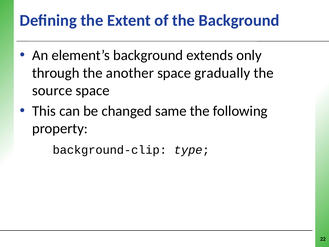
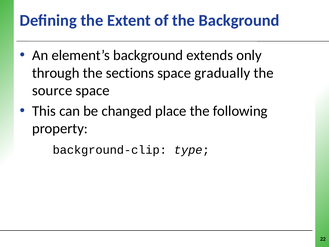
another: another -> sections
same: same -> place
